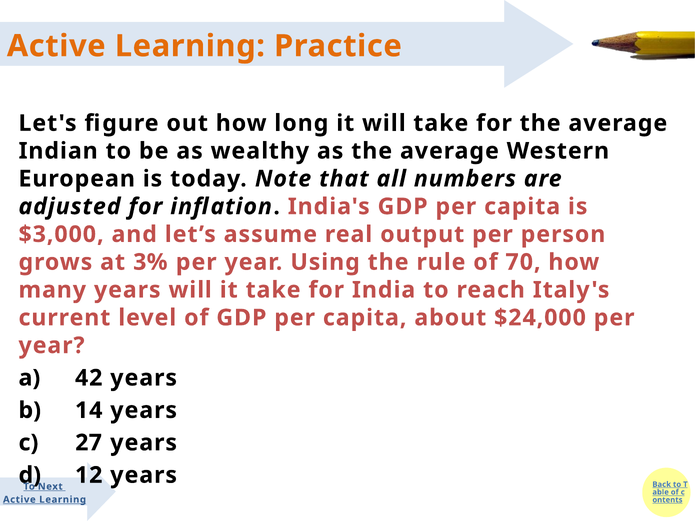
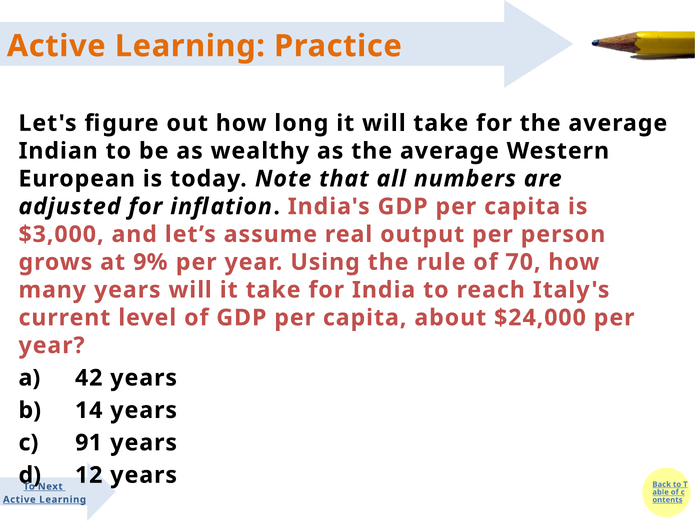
3%: 3% -> 9%
27: 27 -> 91
